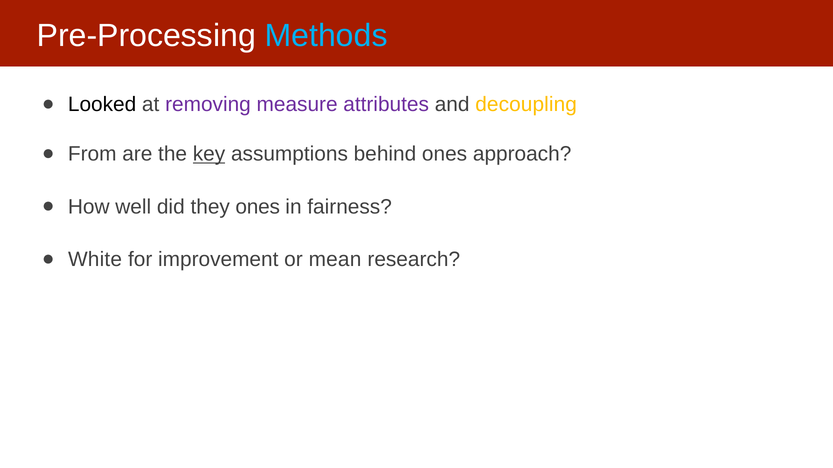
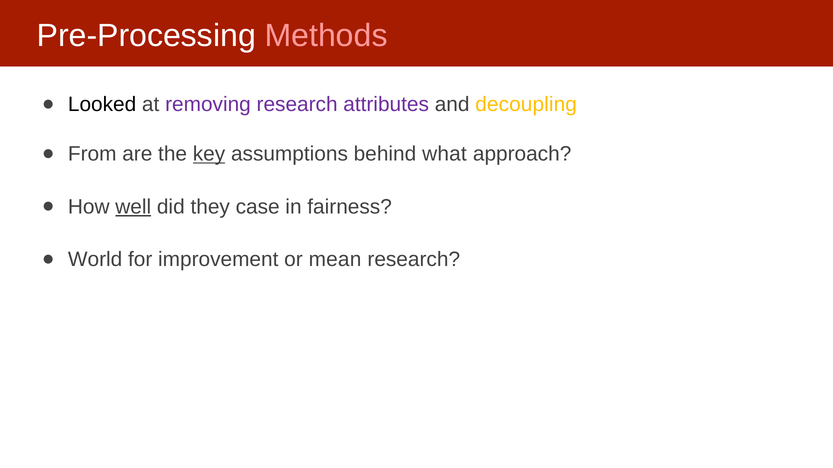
Methods colour: light blue -> pink
removing measure: measure -> research
behind ones: ones -> what
well underline: none -> present
they ones: ones -> case
White: White -> World
